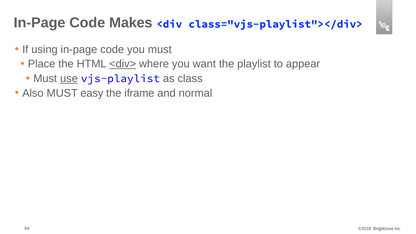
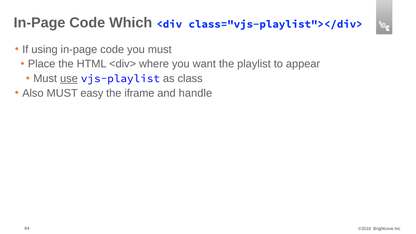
Makes: Makes -> Which
<div> underline: present -> none
normal: normal -> handle
